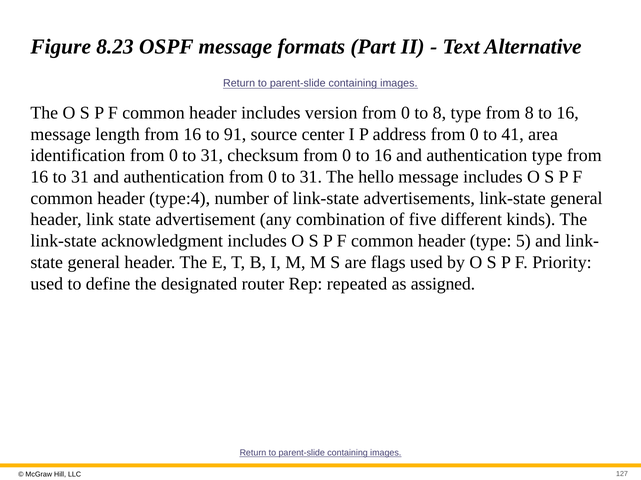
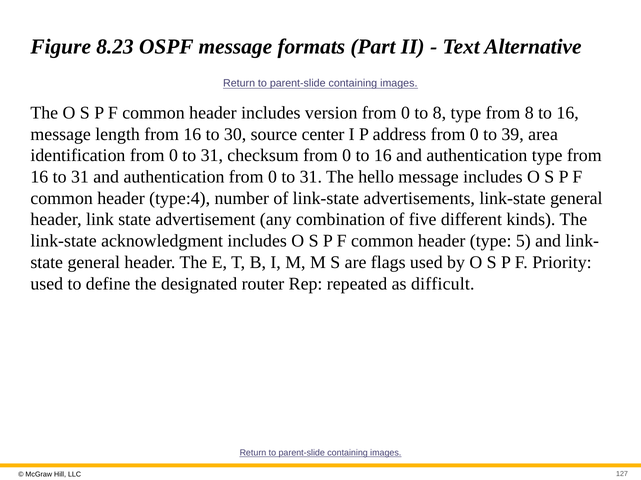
91: 91 -> 30
41: 41 -> 39
assigned: assigned -> difficult
